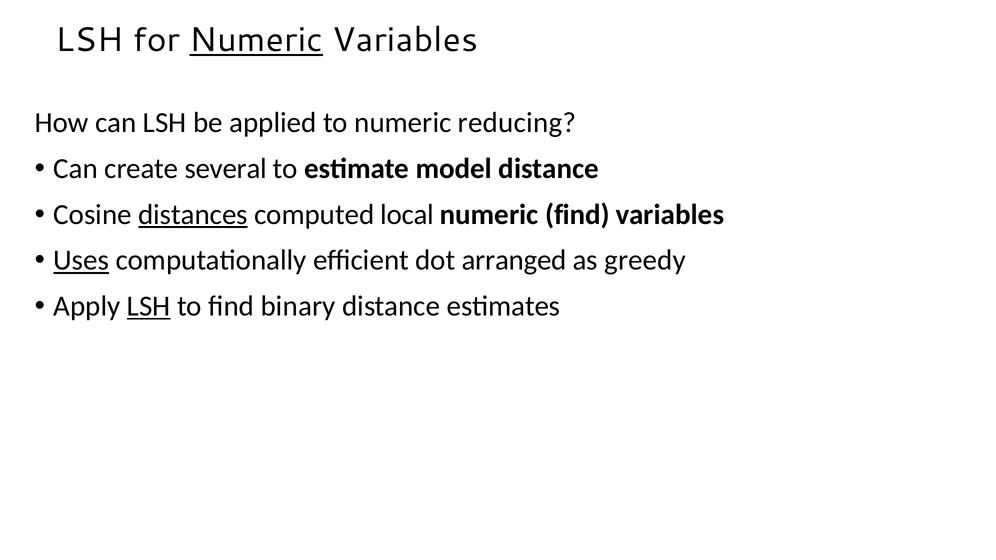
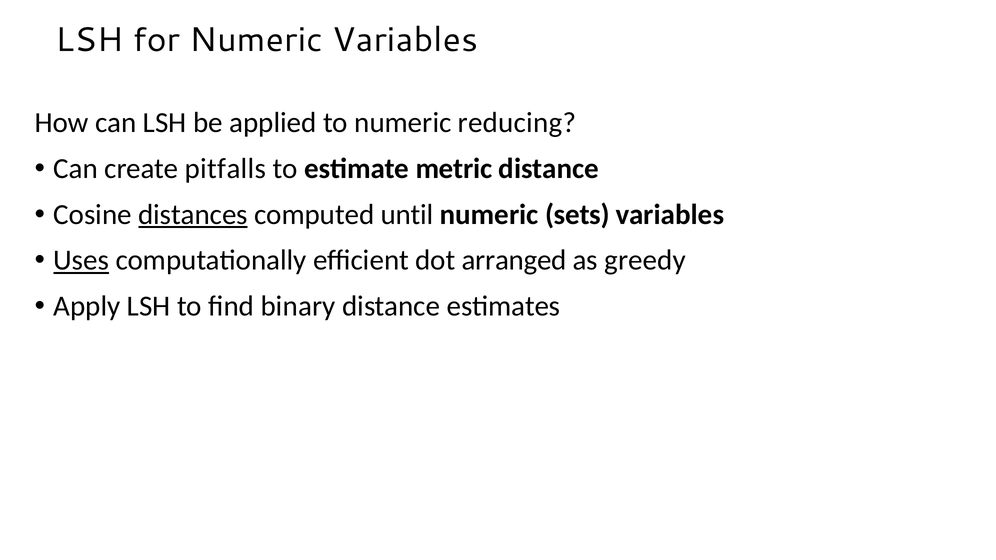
Numeric at (256, 40) underline: present -> none
several: several -> pitfalls
model: model -> metric
local: local -> until
numeric find: find -> sets
LSH at (149, 306) underline: present -> none
